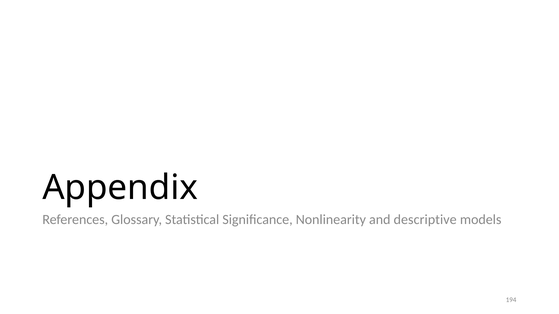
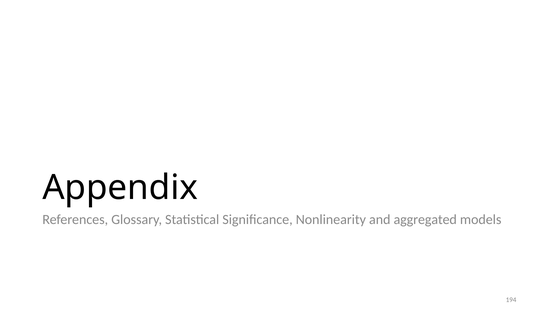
descriptive: descriptive -> aggregated
